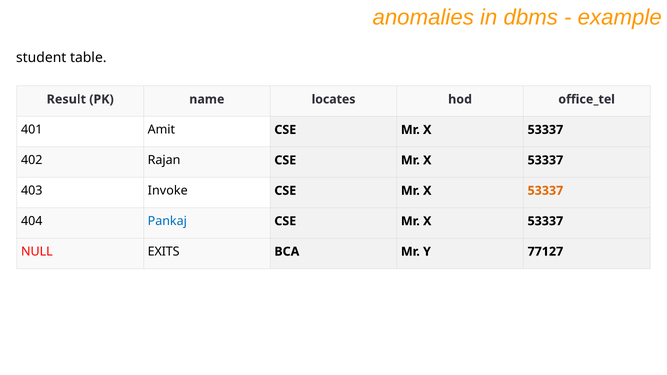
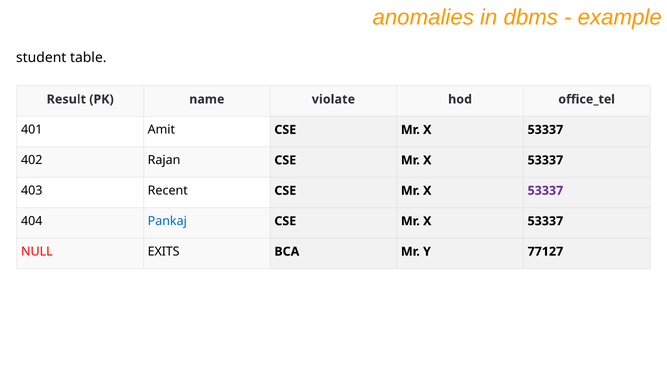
locates: locates -> violate
Invoke: Invoke -> Recent
53337 at (545, 191) colour: orange -> purple
